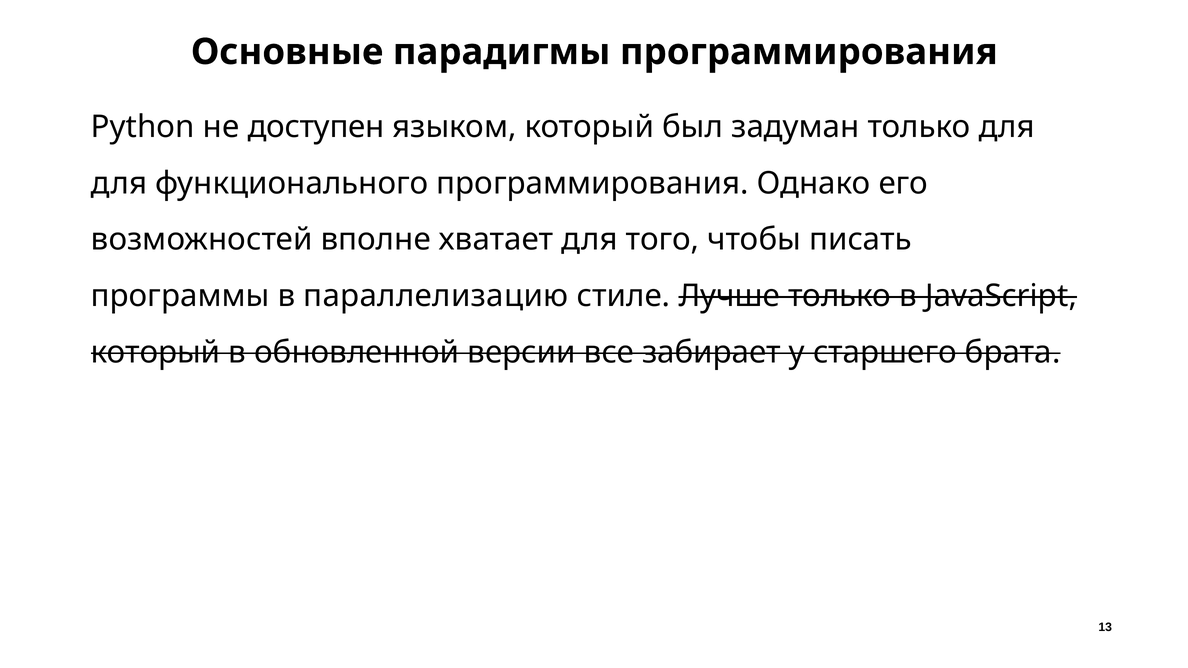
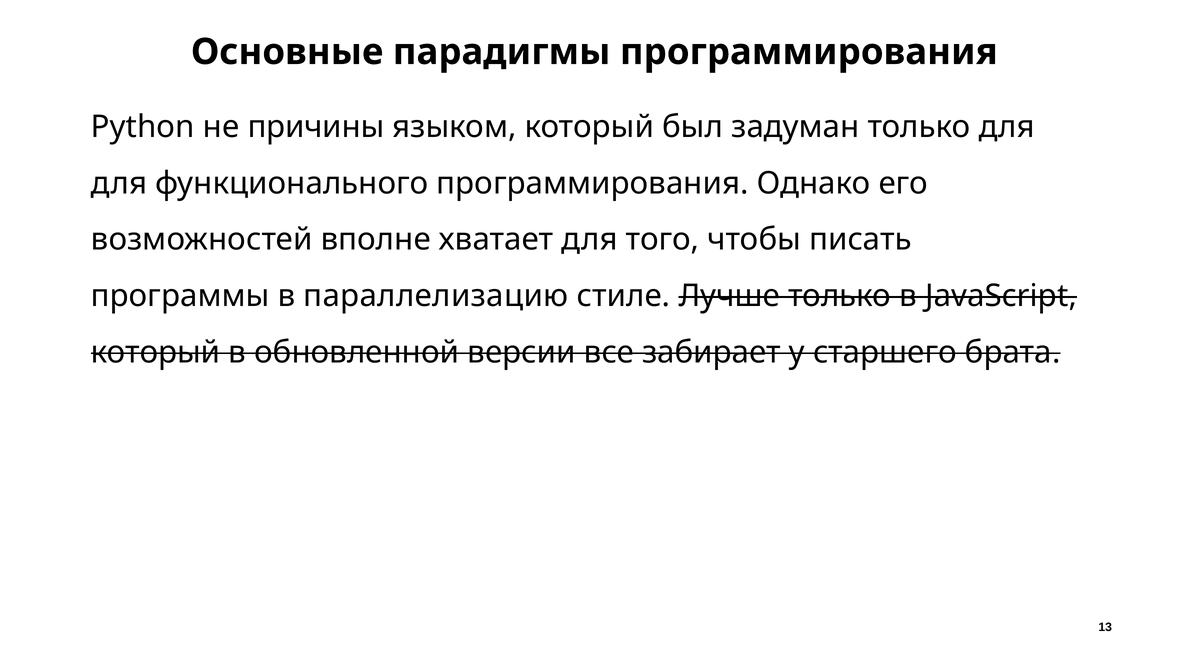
доступен: доступен -> причины
